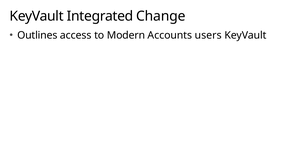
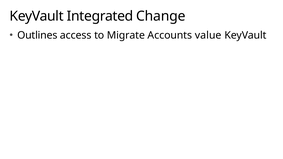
Modern: Modern -> Migrate
users: users -> value
